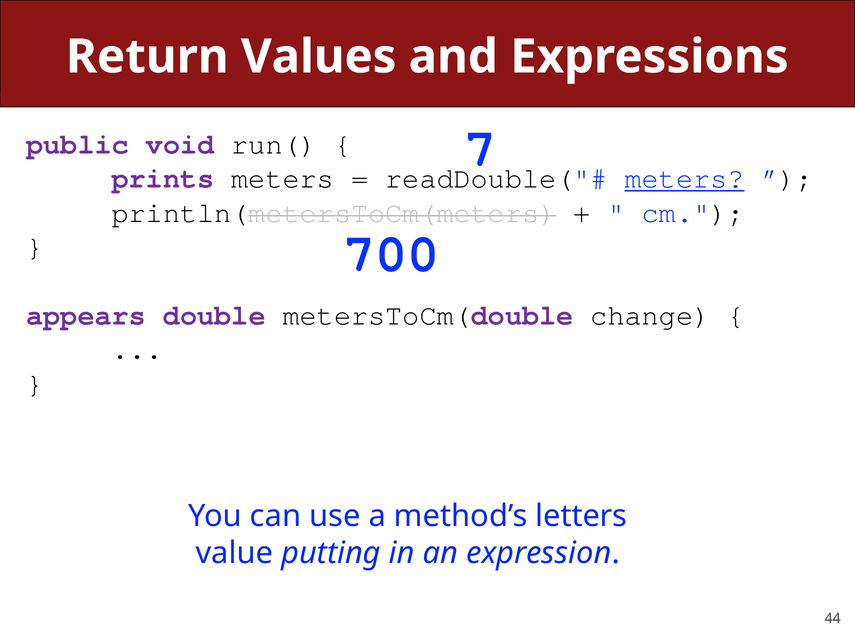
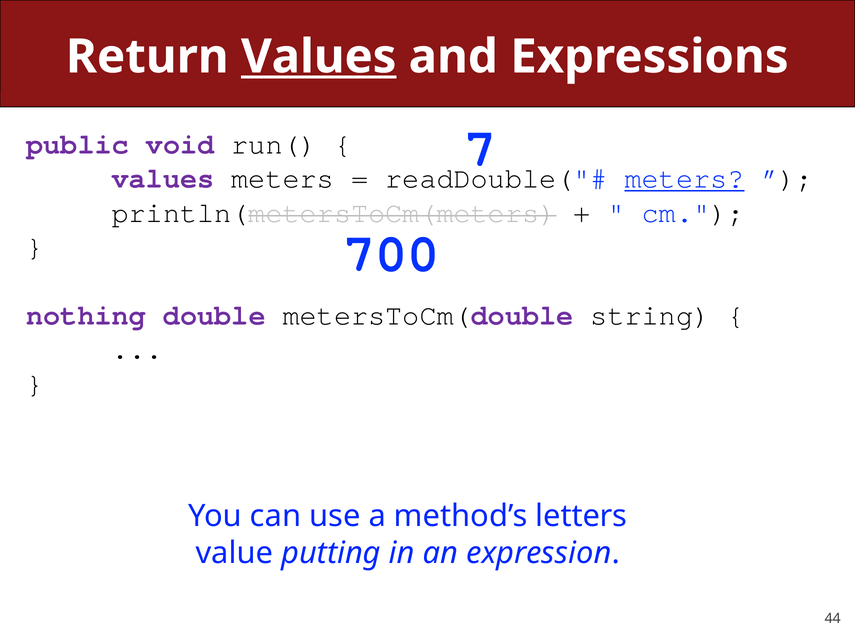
Values at (319, 57) underline: none -> present
prints at (163, 179): prints -> values
appears: appears -> nothing
change: change -> string
